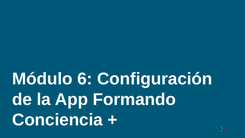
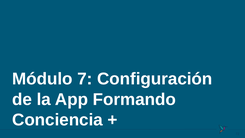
6: 6 -> 7
